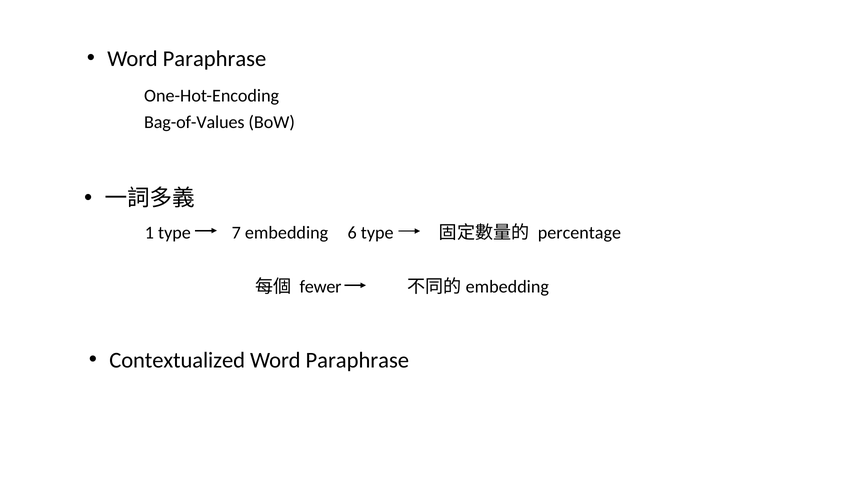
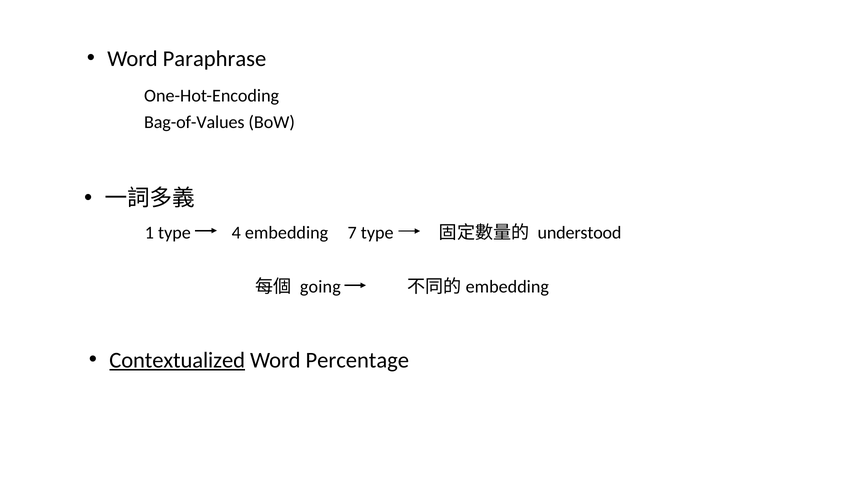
7: 7 -> 4
6: 6 -> 7
percentage: percentage -> understood
fewer: fewer -> going
Contextualized underline: none -> present
Paraphrase at (357, 360): Paraphrase -> Percentage
